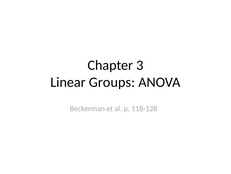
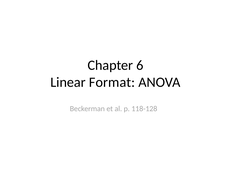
3: 3 -> 6
Groups: Groups -> Format
